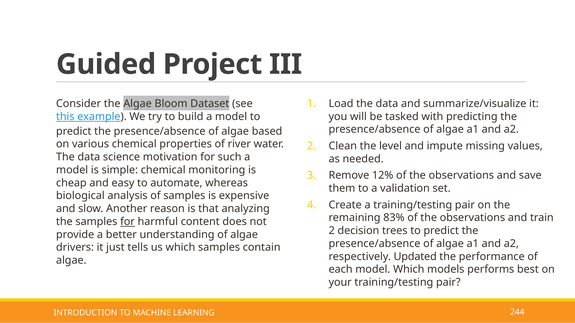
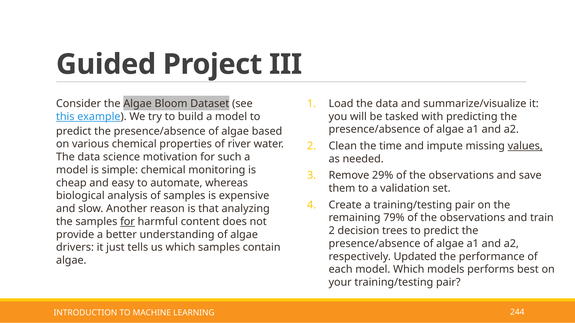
level: level -> time
values underline: none -> present
12%: 12% -> 29%
83%: 83% -> 79%
